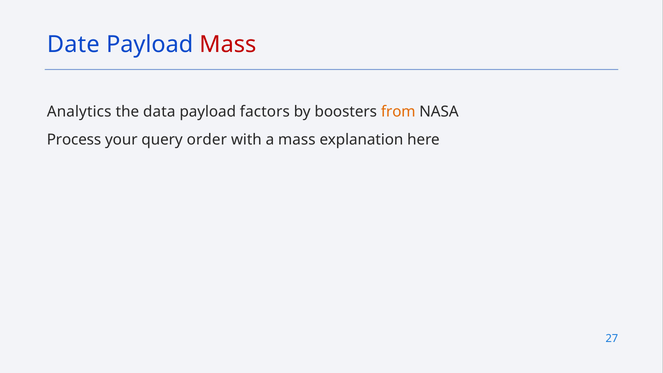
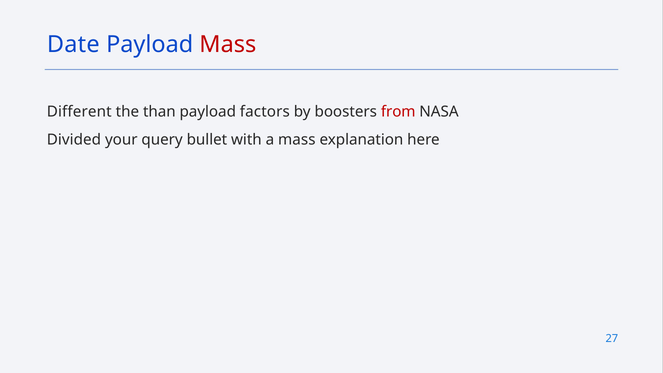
Analytics: Analytics -> Different
data: data -> than
from colour: orange -> red
Process: Process -> Divided
order: order -> bullet
